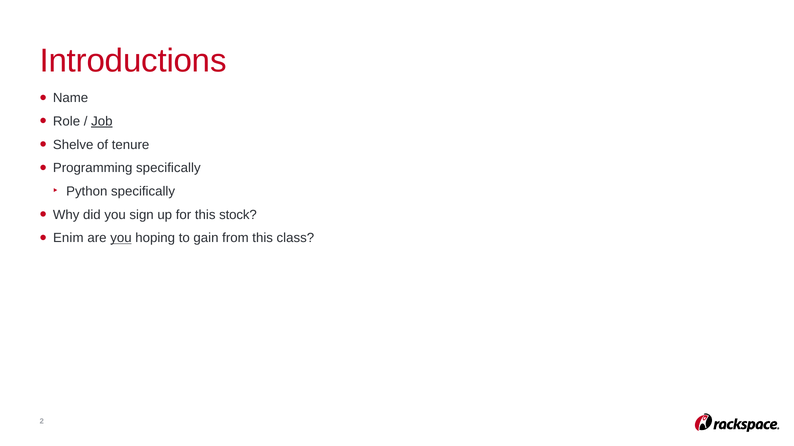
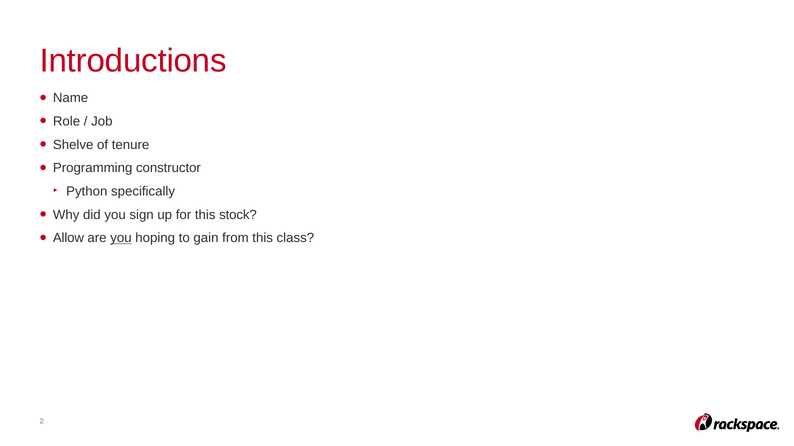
Job underline: present -> none
Programming specifically: specifically -> constructor
Enim: Enim -> Allow
